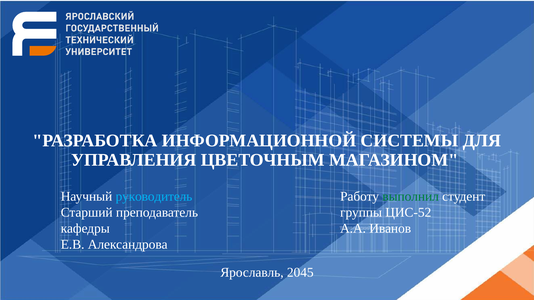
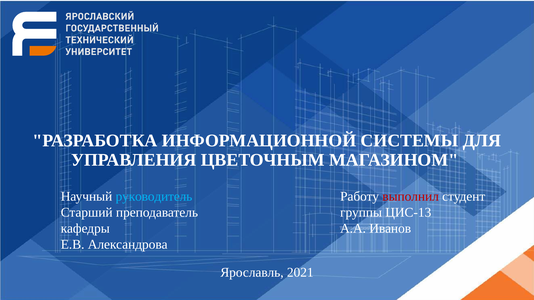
выполнил colour: green -> red
ЦИС-52: ЦИС-52 -> ЦИС-13
2045: 2045 -> 2021
